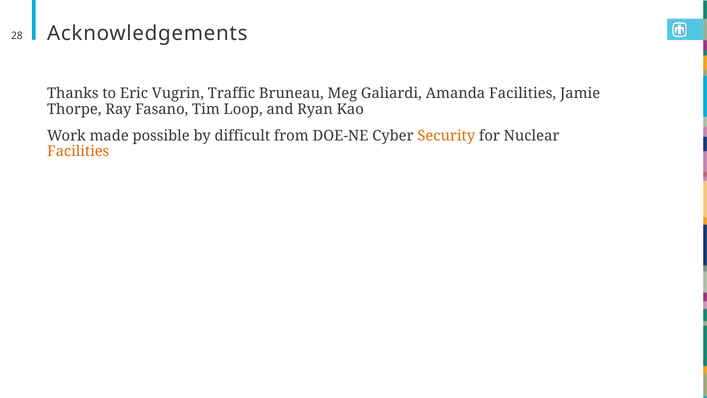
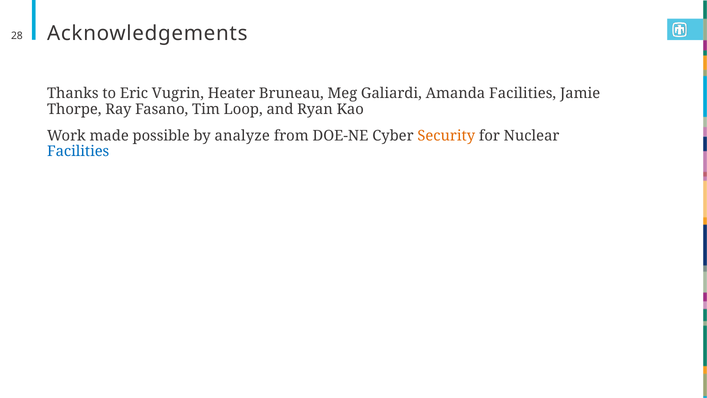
Traffic: Traffic -> Heater
difficult: difficult -> analyze
Facilities at (78, 151) colour: orange -> blue
